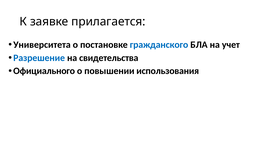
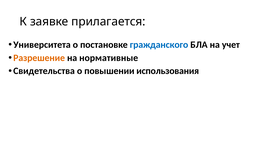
Разрешение colour: blue -> orange
свидетельства: свидетельства -> нормативные
Официального: Официального -> Свидетельства
